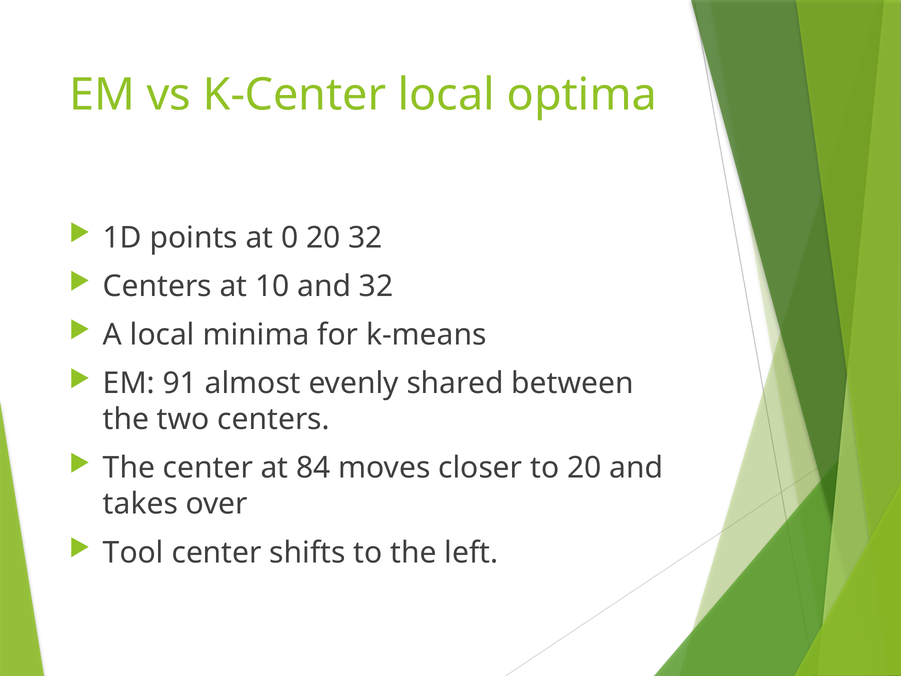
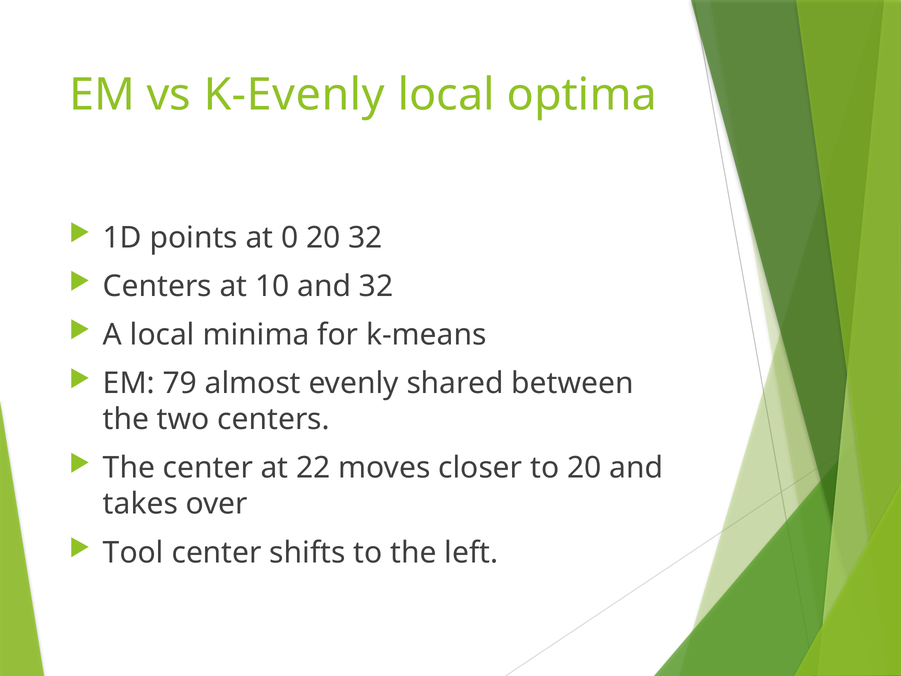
K-Center: K-Center -> K-Evenly
91: 91 -> 79
84: 84 -> 22
